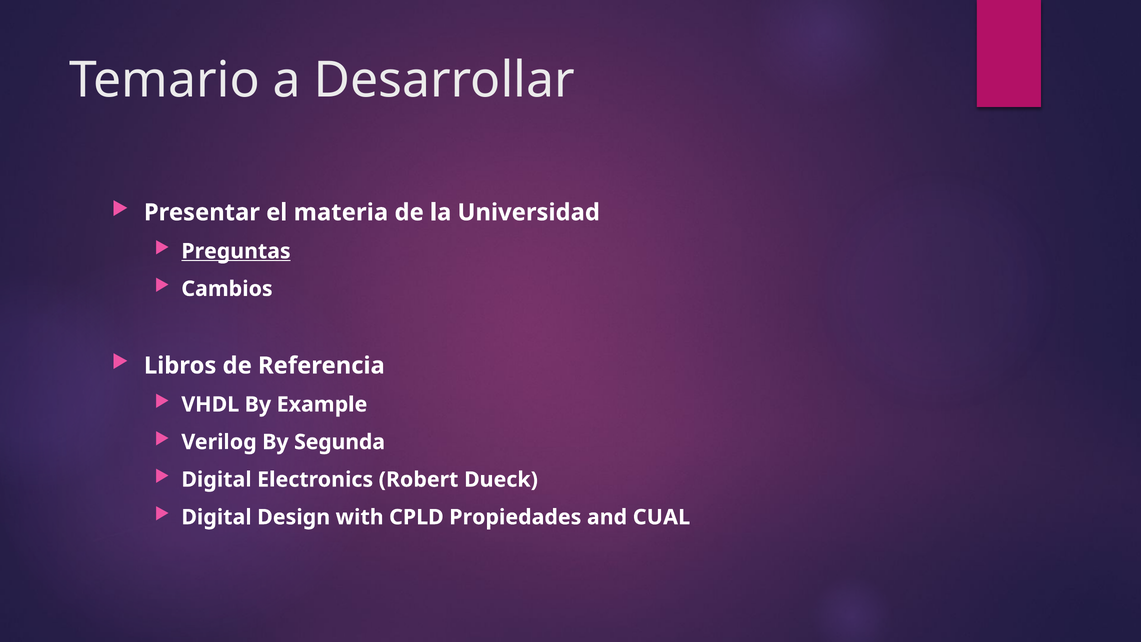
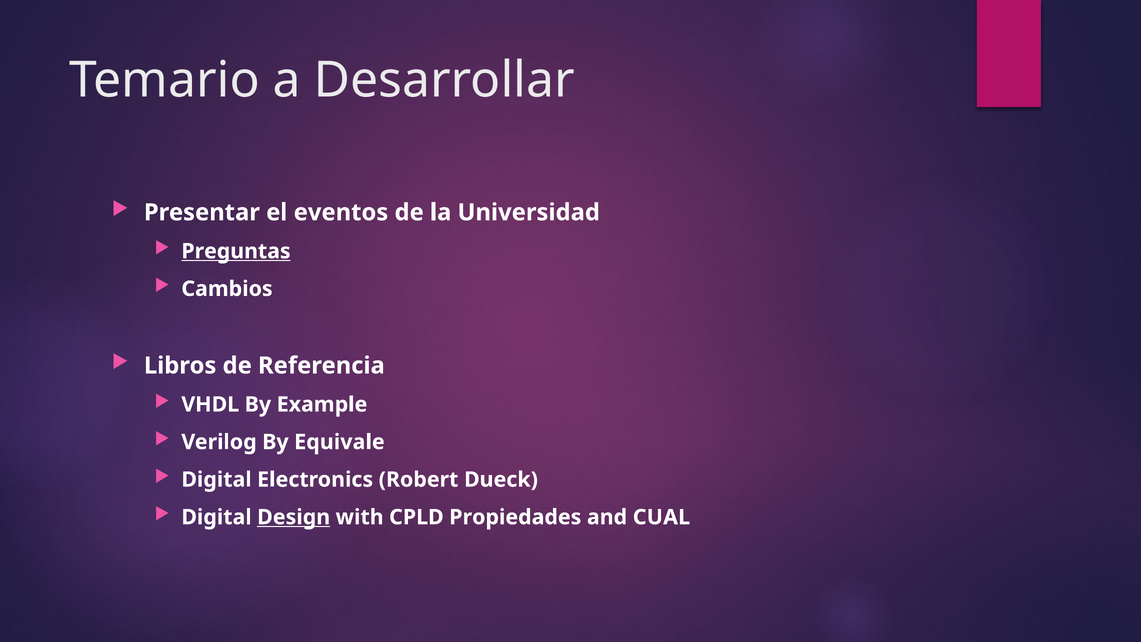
materia: materia -> eventos
Segunda: Segunda -> Equivale
Design underline: none -> present
